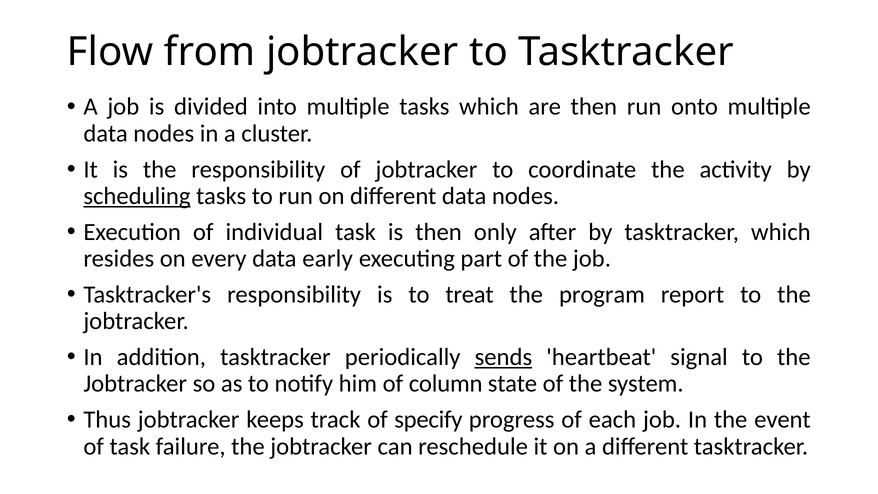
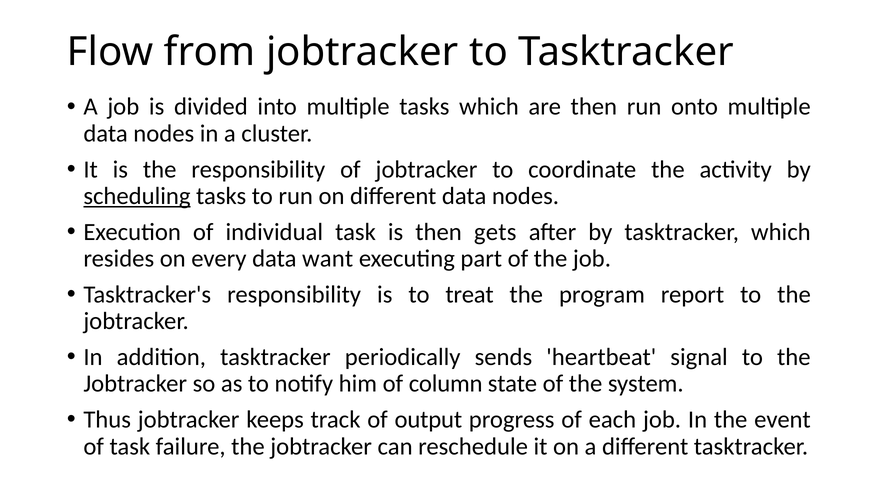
only: only -> gets
early: early -> want
sends underline: present -> none
specify: specify -> output
